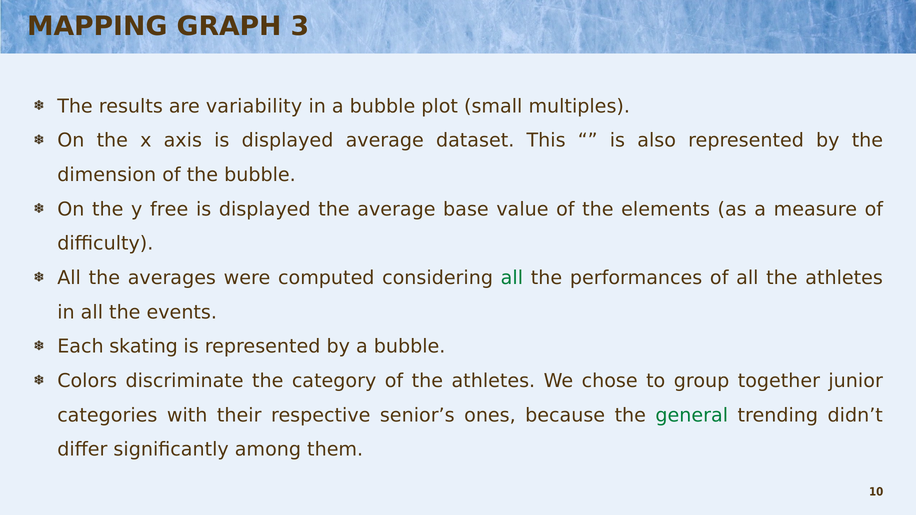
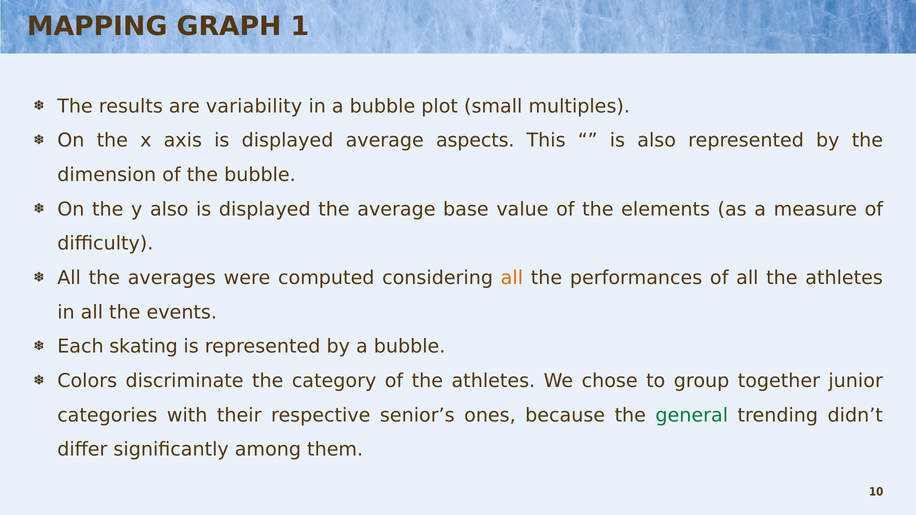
3: 3 -> 1
dataset: dataset -> aspects
y free: free -> also
all at (512, 278) colour: green -> orange
